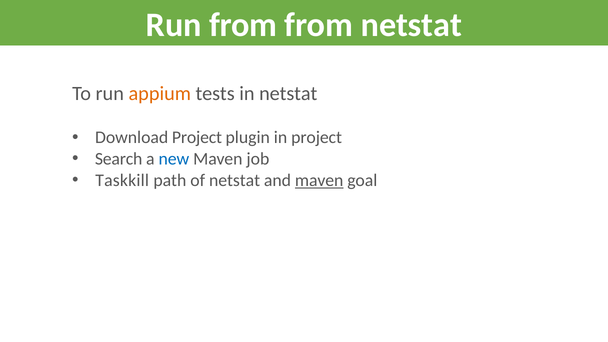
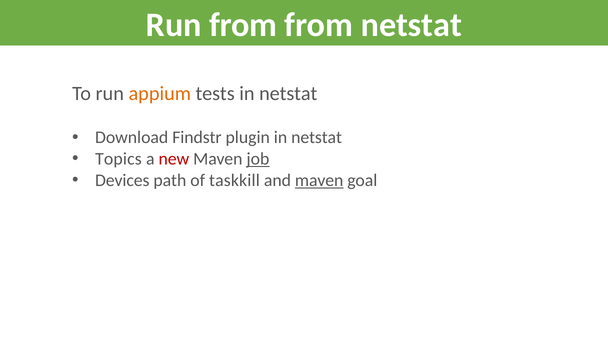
Download Project: Project -> Findstr
plugin in project: project -> netstat
Search: Search -> Topics
new colour: blue -> red
job underline: none -> present
Taskkill: Taskkill -> Devices
of netstat: netstat -> taskkill
